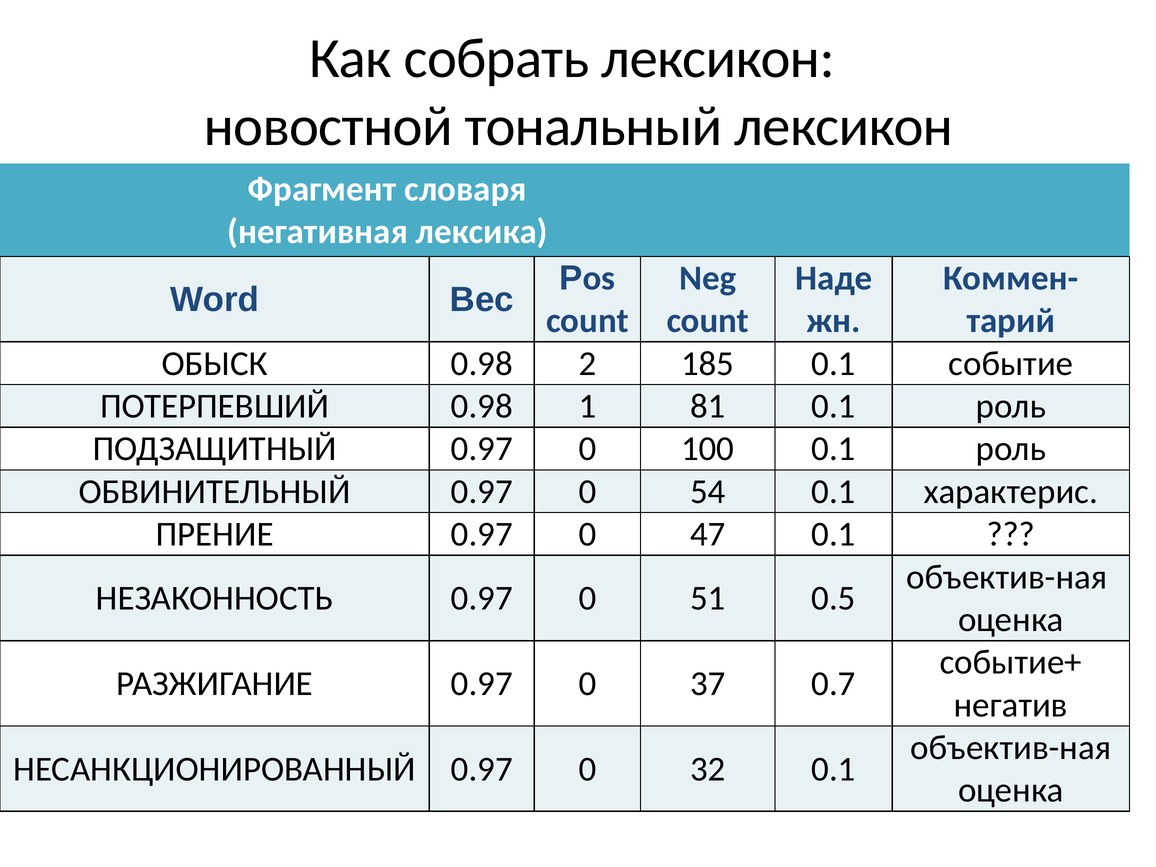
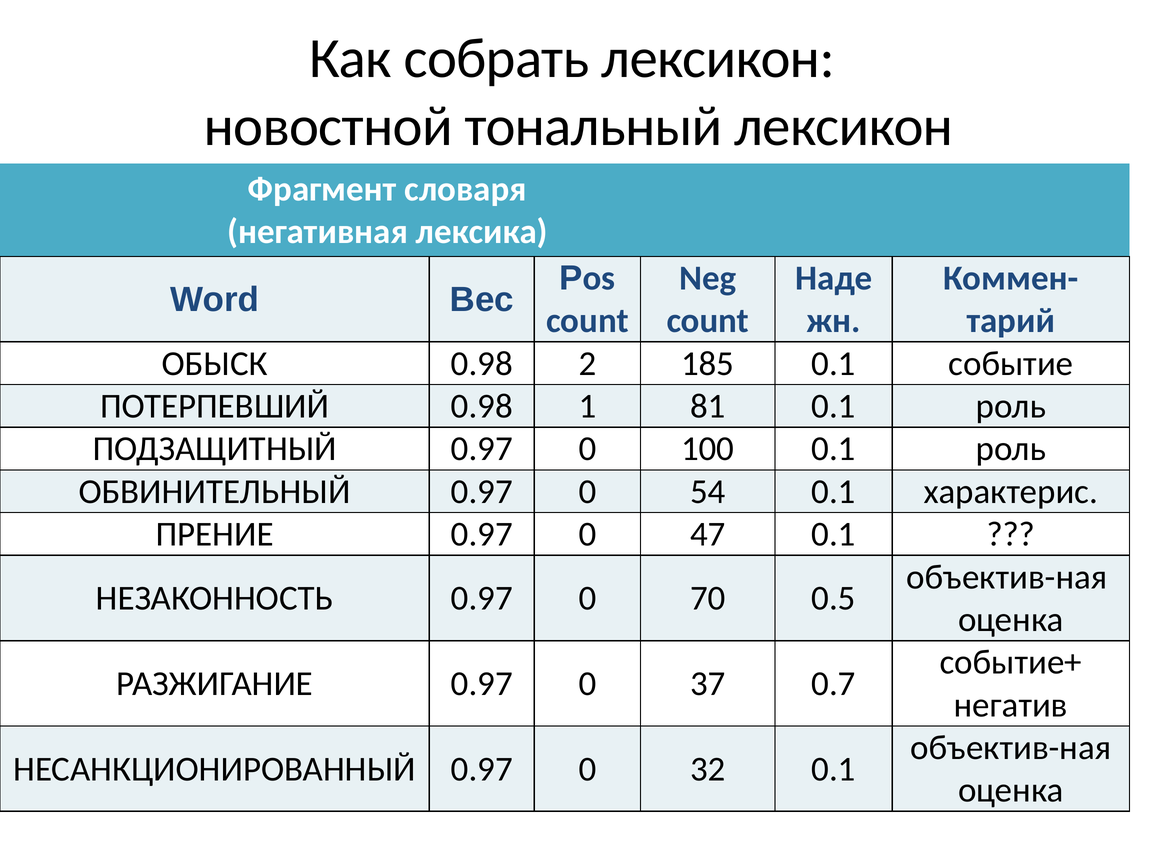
51: 51 -> 70
